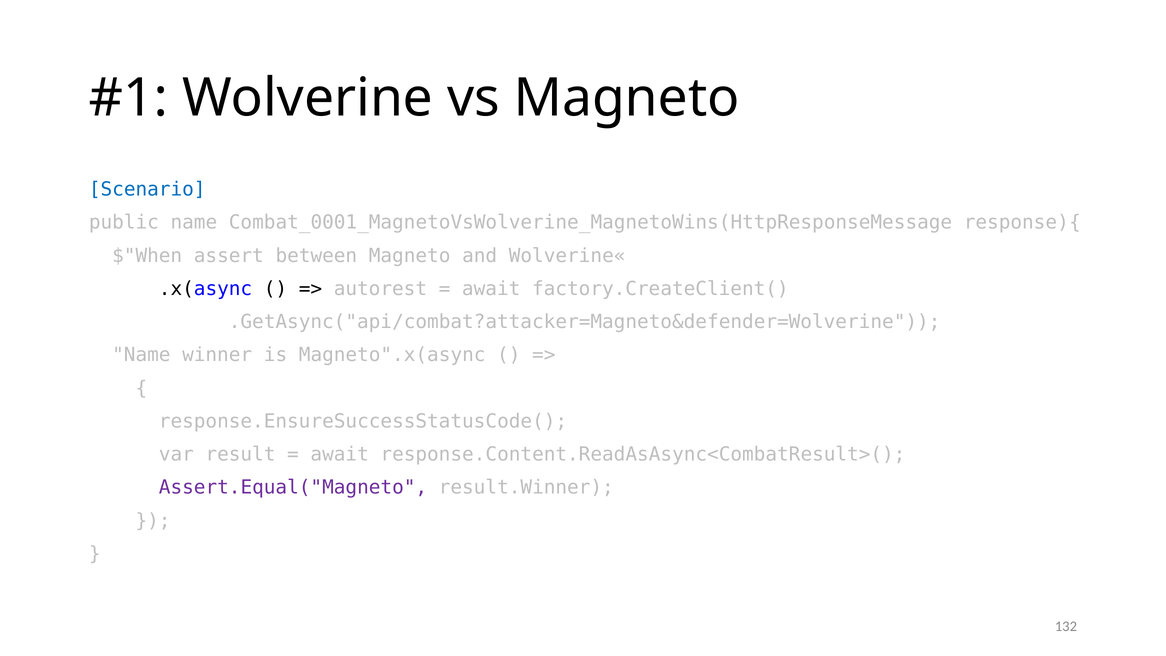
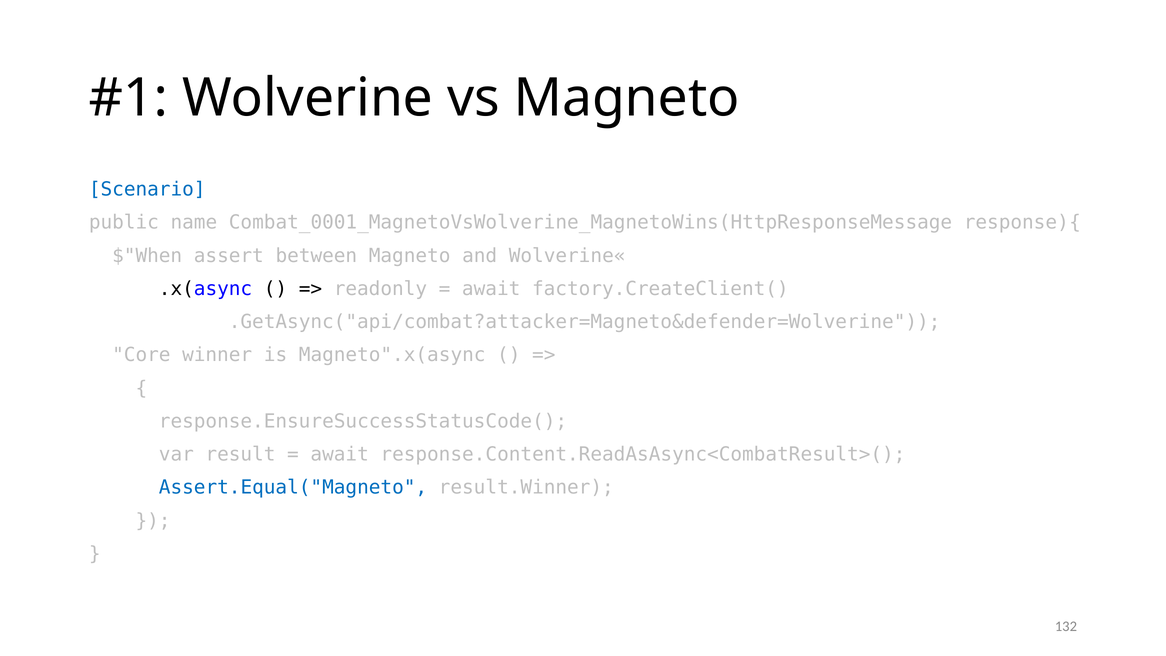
autorest: autorest -> readonly
Name at (141, 355): Name -> Core
Assert.Equal("Magneto colour: purple -> blue
